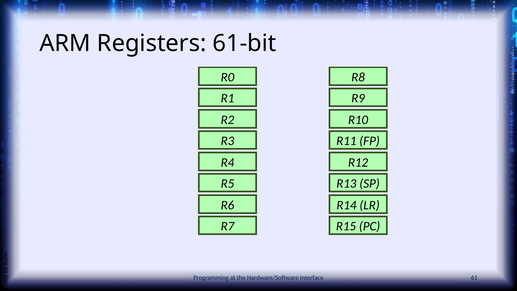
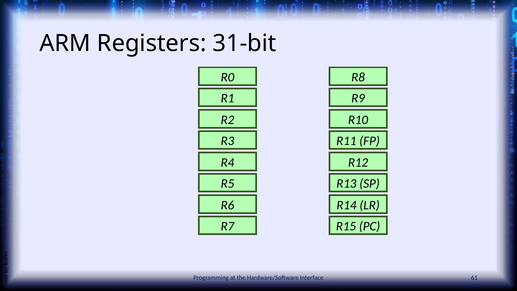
61-bit: 61-bit -> 31-bit
